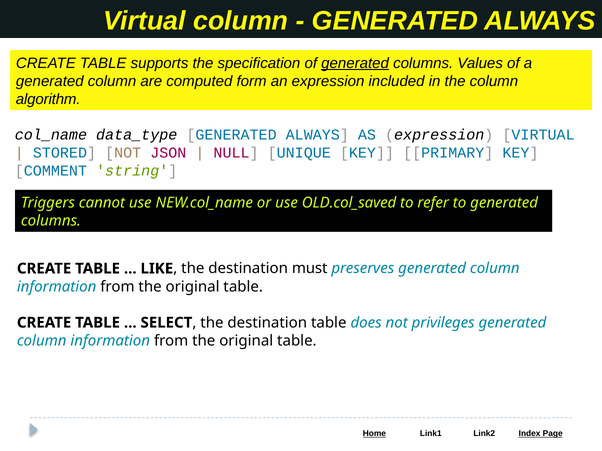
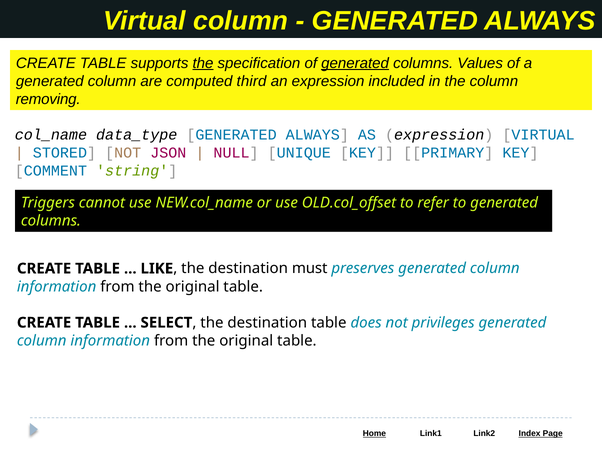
the at (203, 63) underline: none -> present
form: form -> third
algorithm: algorithm -> removing
OLD.col_saved: OLD.col_saved -> OLD.col_offset
